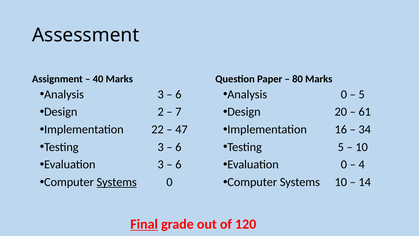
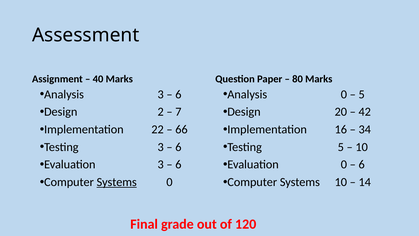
61: 61 -> 42
47: 47 -> 66
4 at (362, 164): 4 -> 6
Final underline: present -> none
